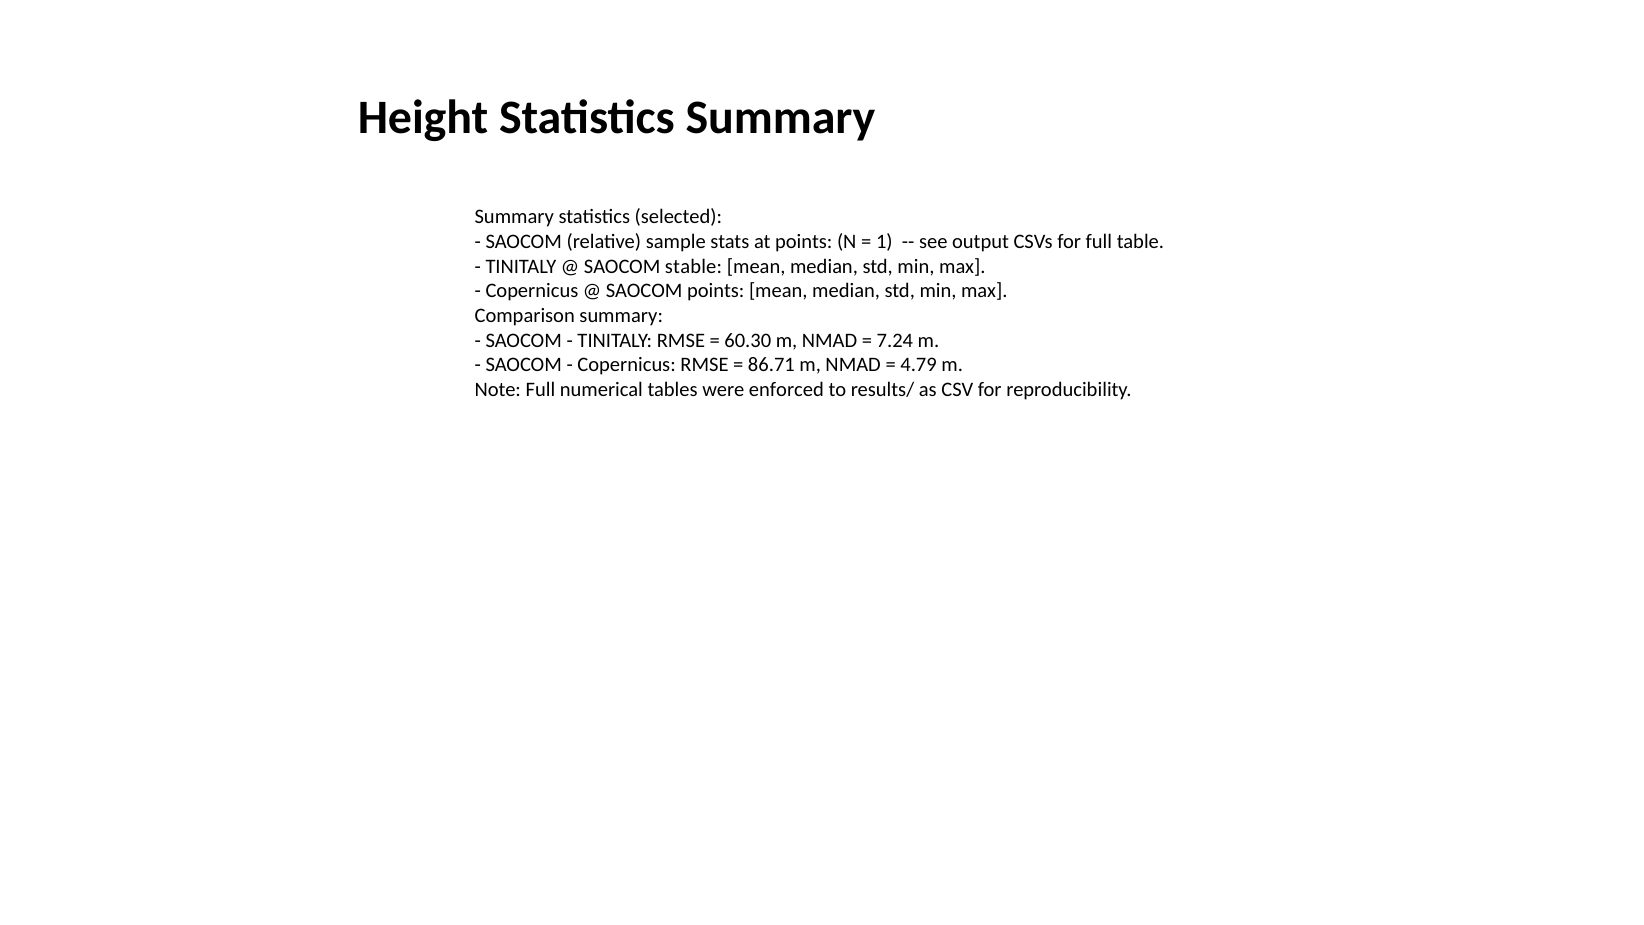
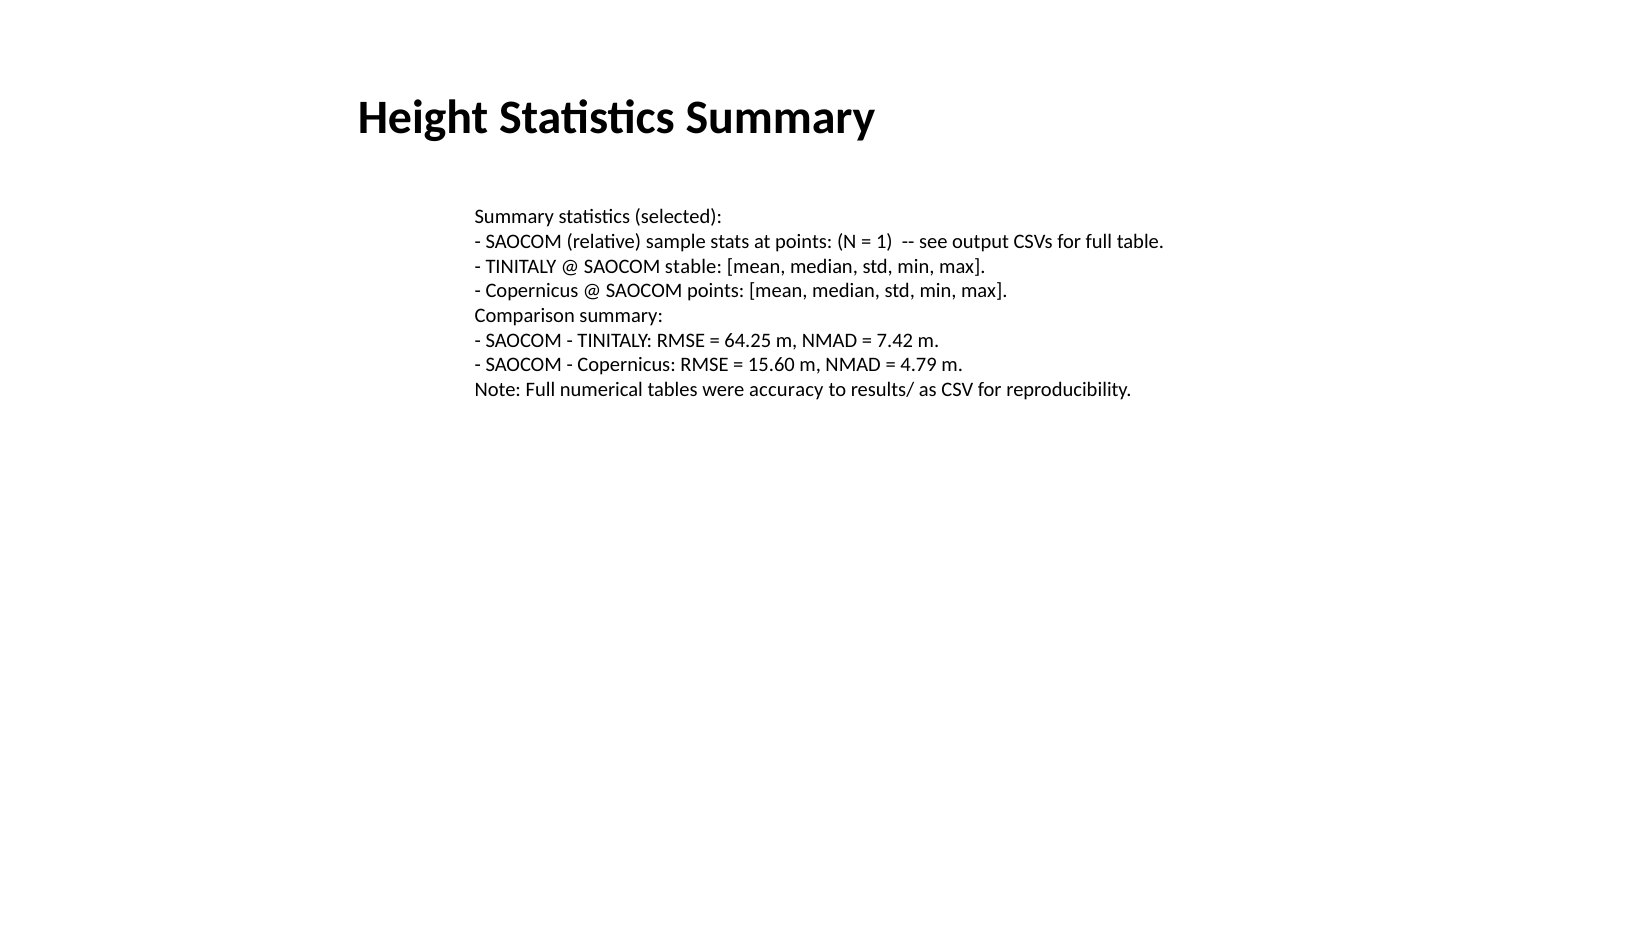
60.30: 60.30 -> 64.25
7.24: 7.24 -> 7.42
86.71: 86.71 -> 15.60
enforced: enforced -> accuracy
